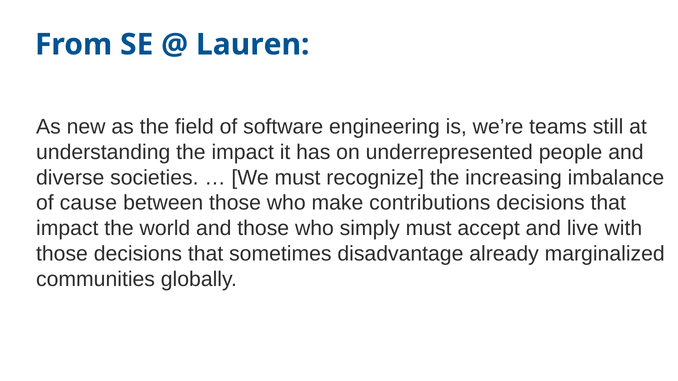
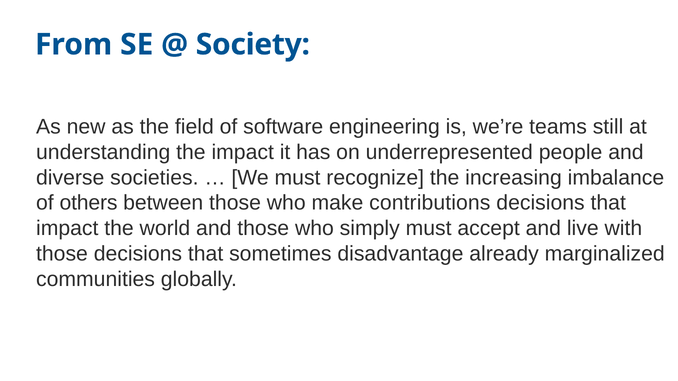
Lauren: Lauren -> Society
cause: cause -> others
